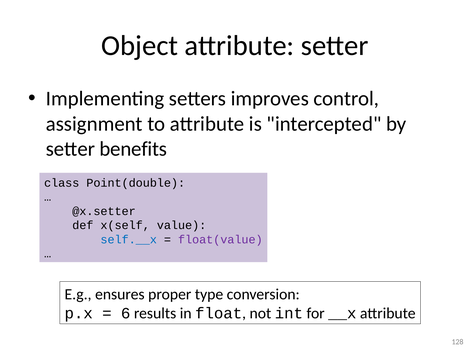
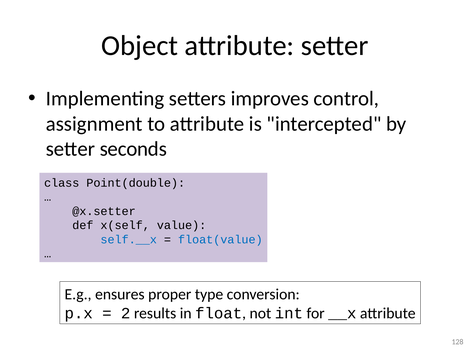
benefits: benefits -> seconds
float(value colour: purple -> blue
6: 6 -> 2
